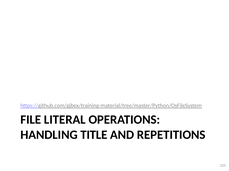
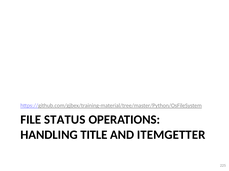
LITERAL: LITERAL -> STATUS
REPETITIONS: REPETITIONS -> ITEMGETTER
